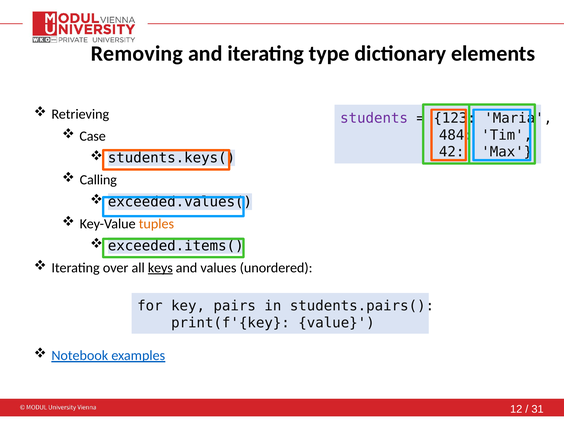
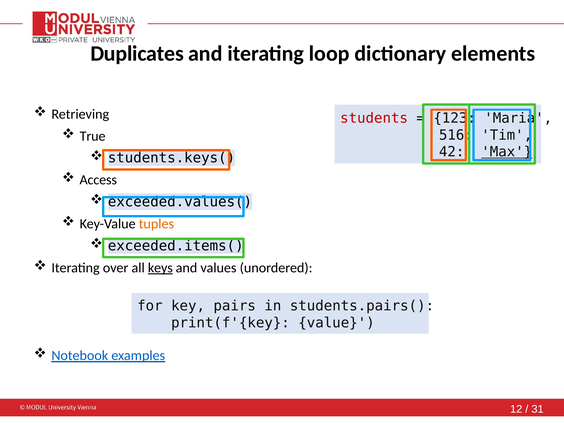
Removing: Removing -> Duplicates
type: type -> loop
students colour: purple -> red
Case: Case -> True
484: 484 -> 516
Max underline: none -> present
Calling: Calling -> Access
